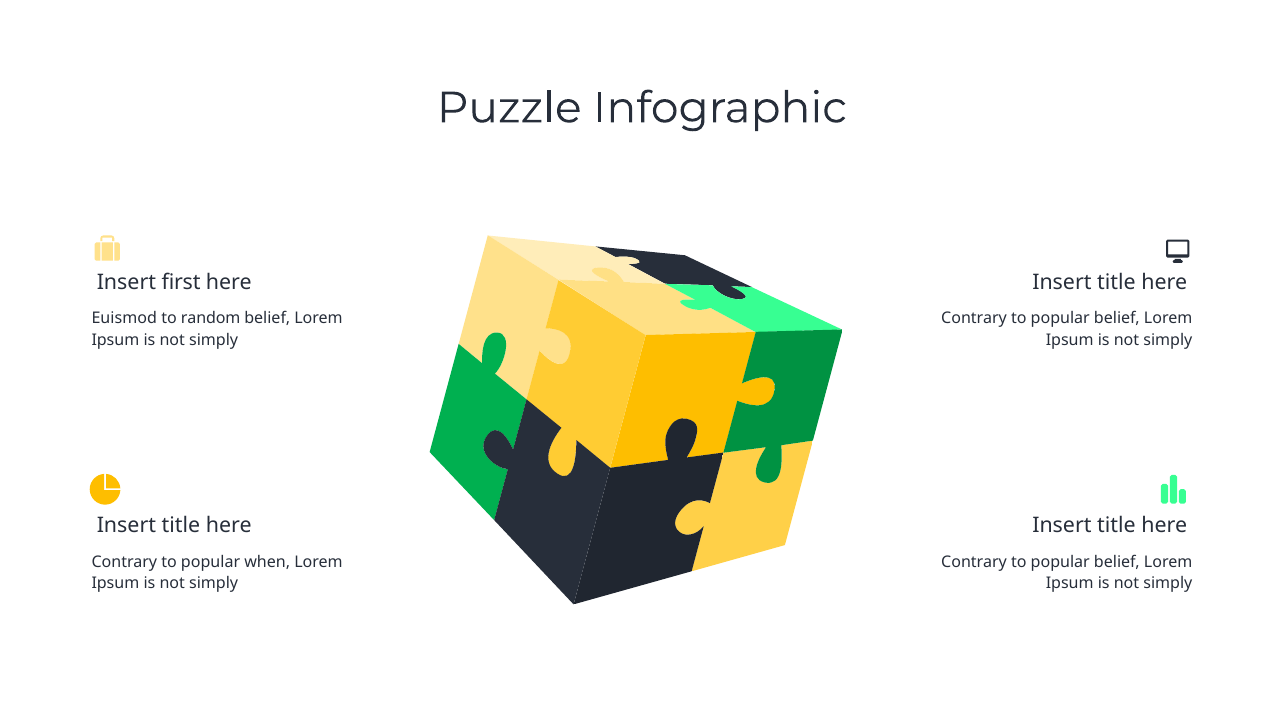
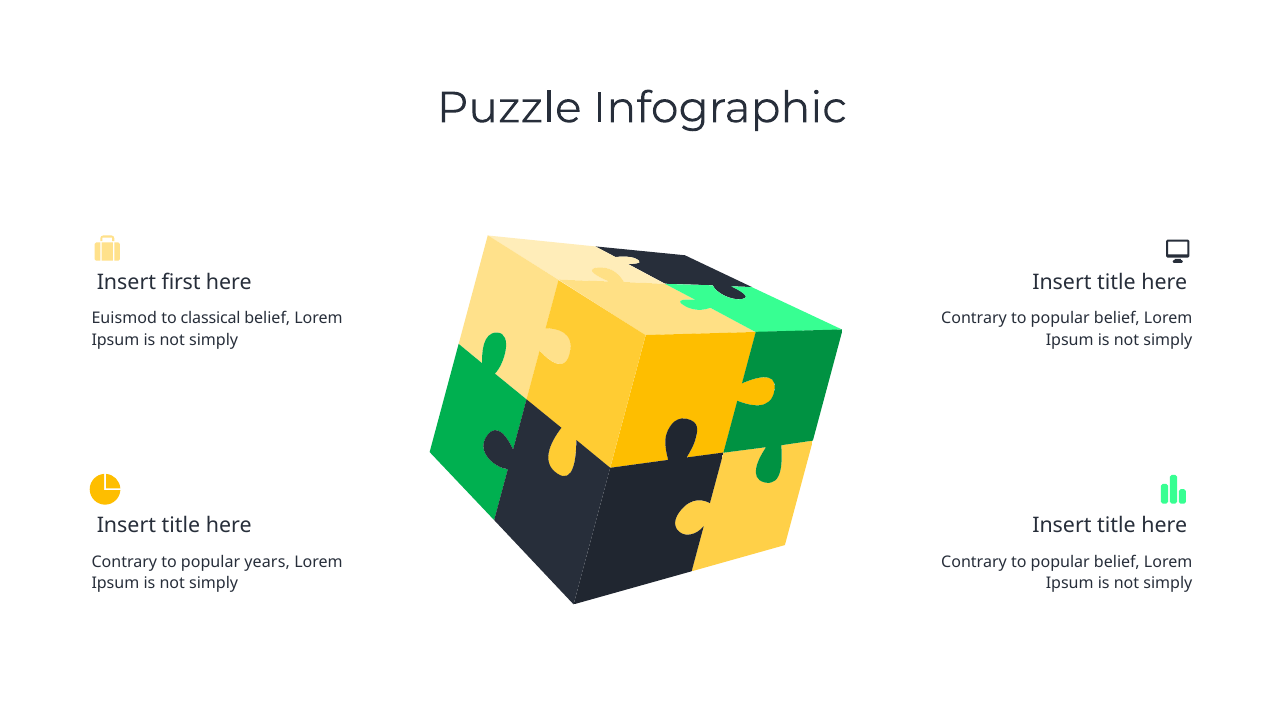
random: random -> classical
when: when -> years
